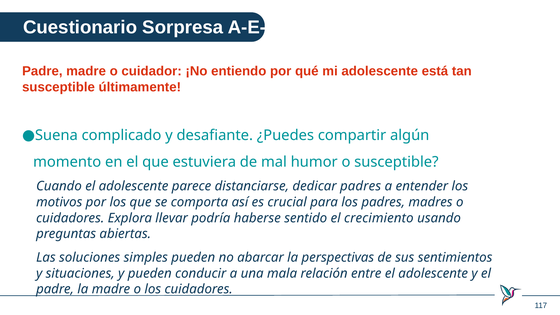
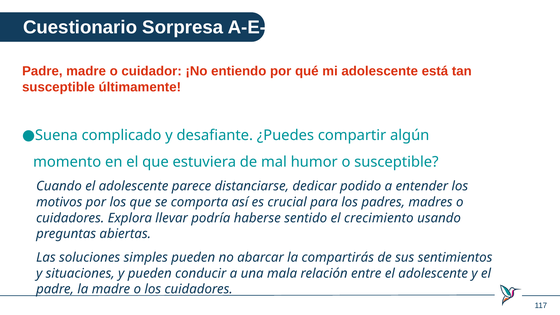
dedicar padres: padres -> podido
perspectivas: perspectivas -> compartirás
